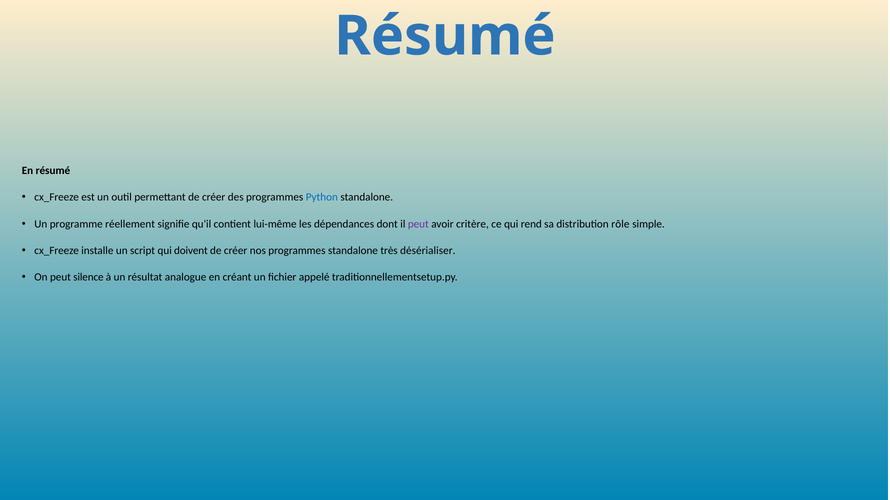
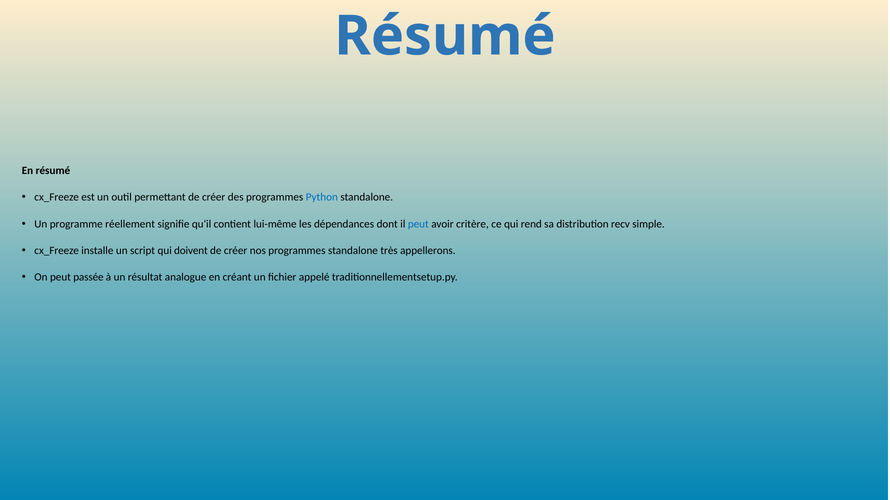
peut at (418, 224) colour: purple -> blue
rôle: rôle -> recv
désérialiser: désérialiser -> appellerons
silence: silence -> passée
